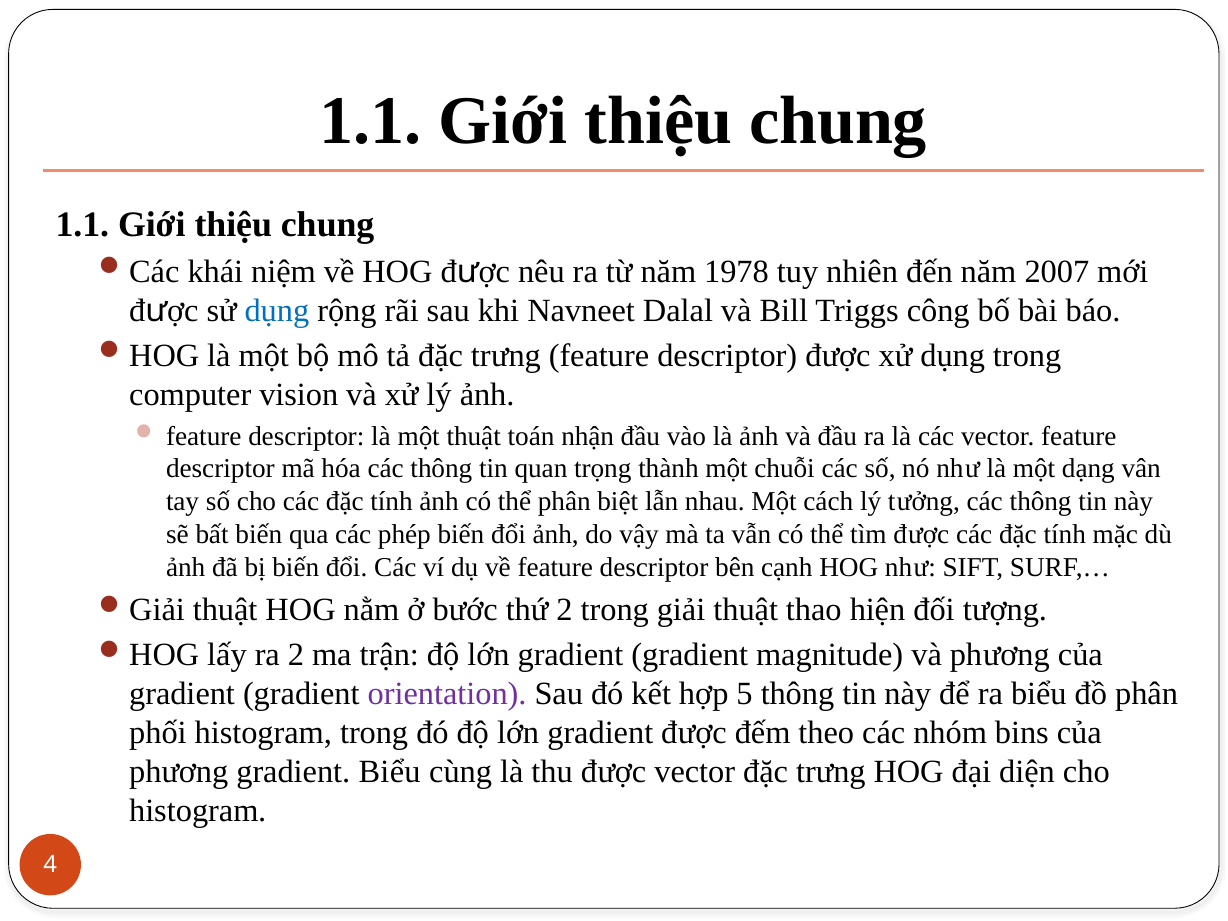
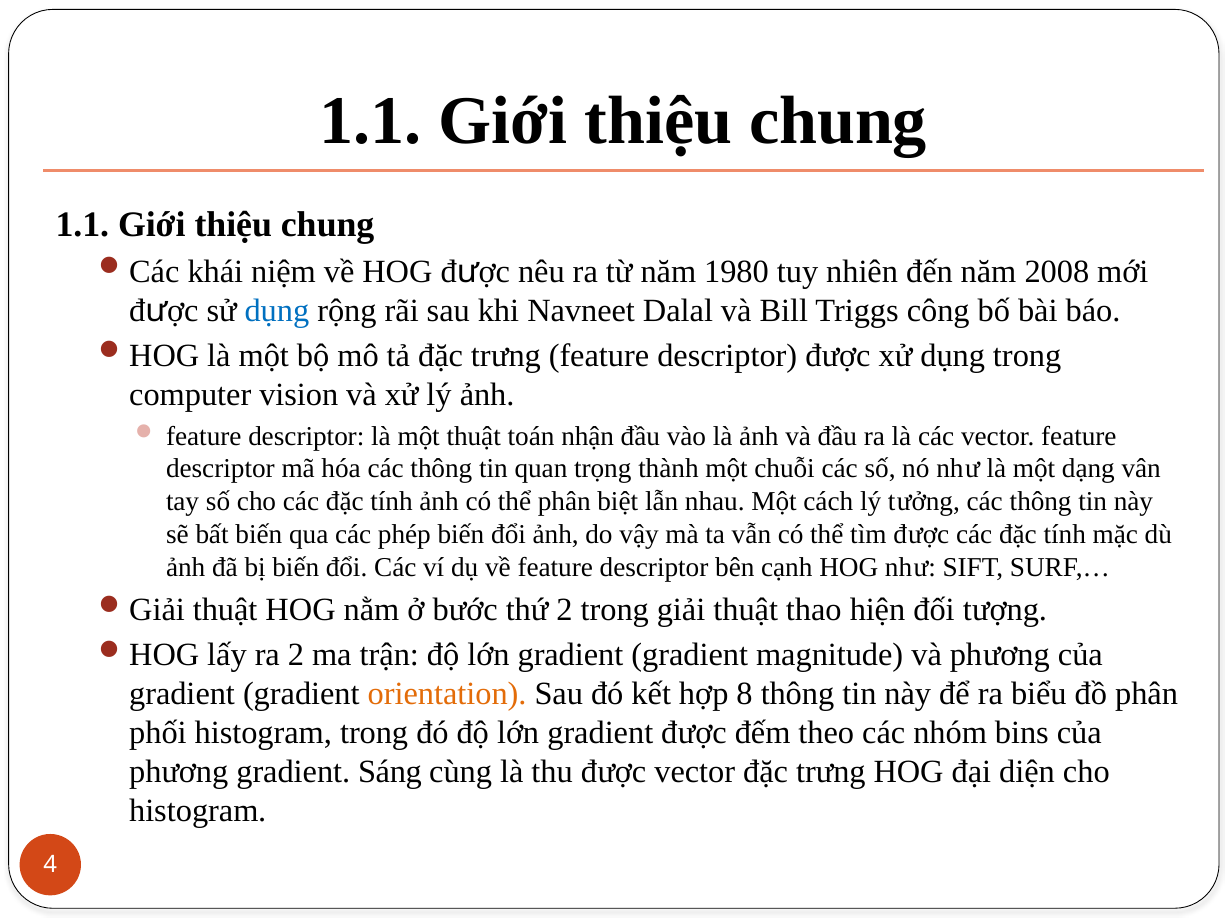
1978: 1978 -> 1980
2007: 2007 -> 2008
orientation colour: purple -> orange
5: 5 -> 8
gradient Biểu: Biểu -> Sáng
